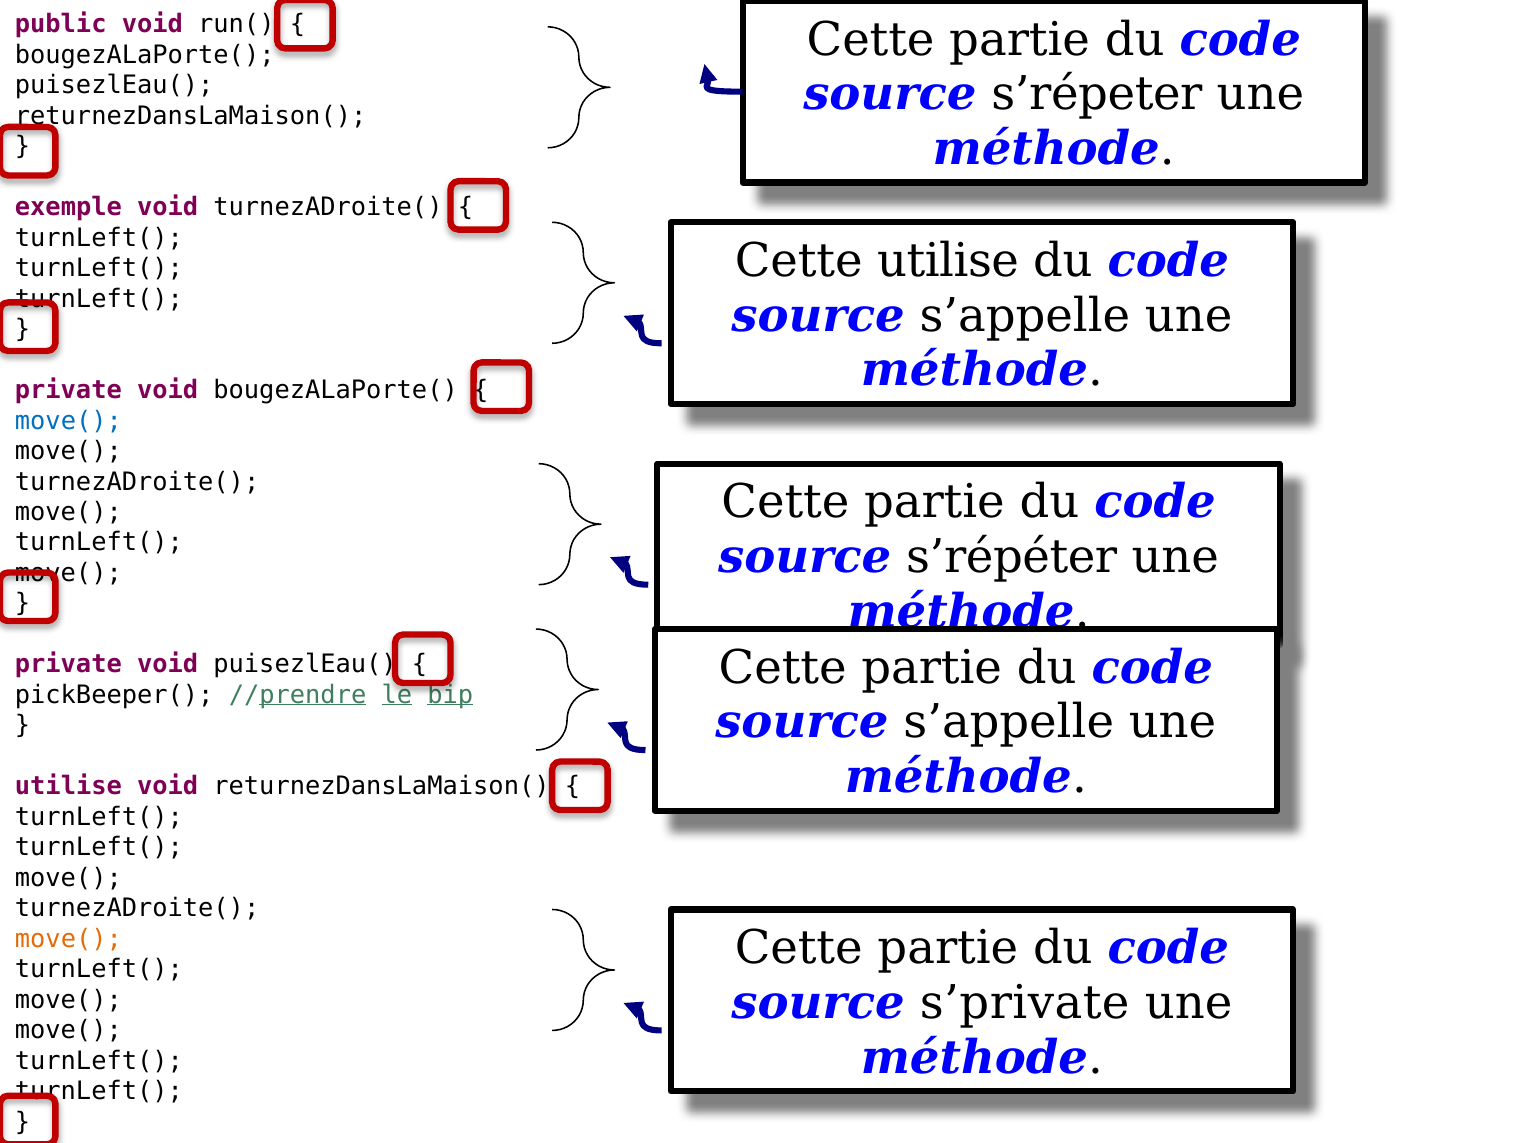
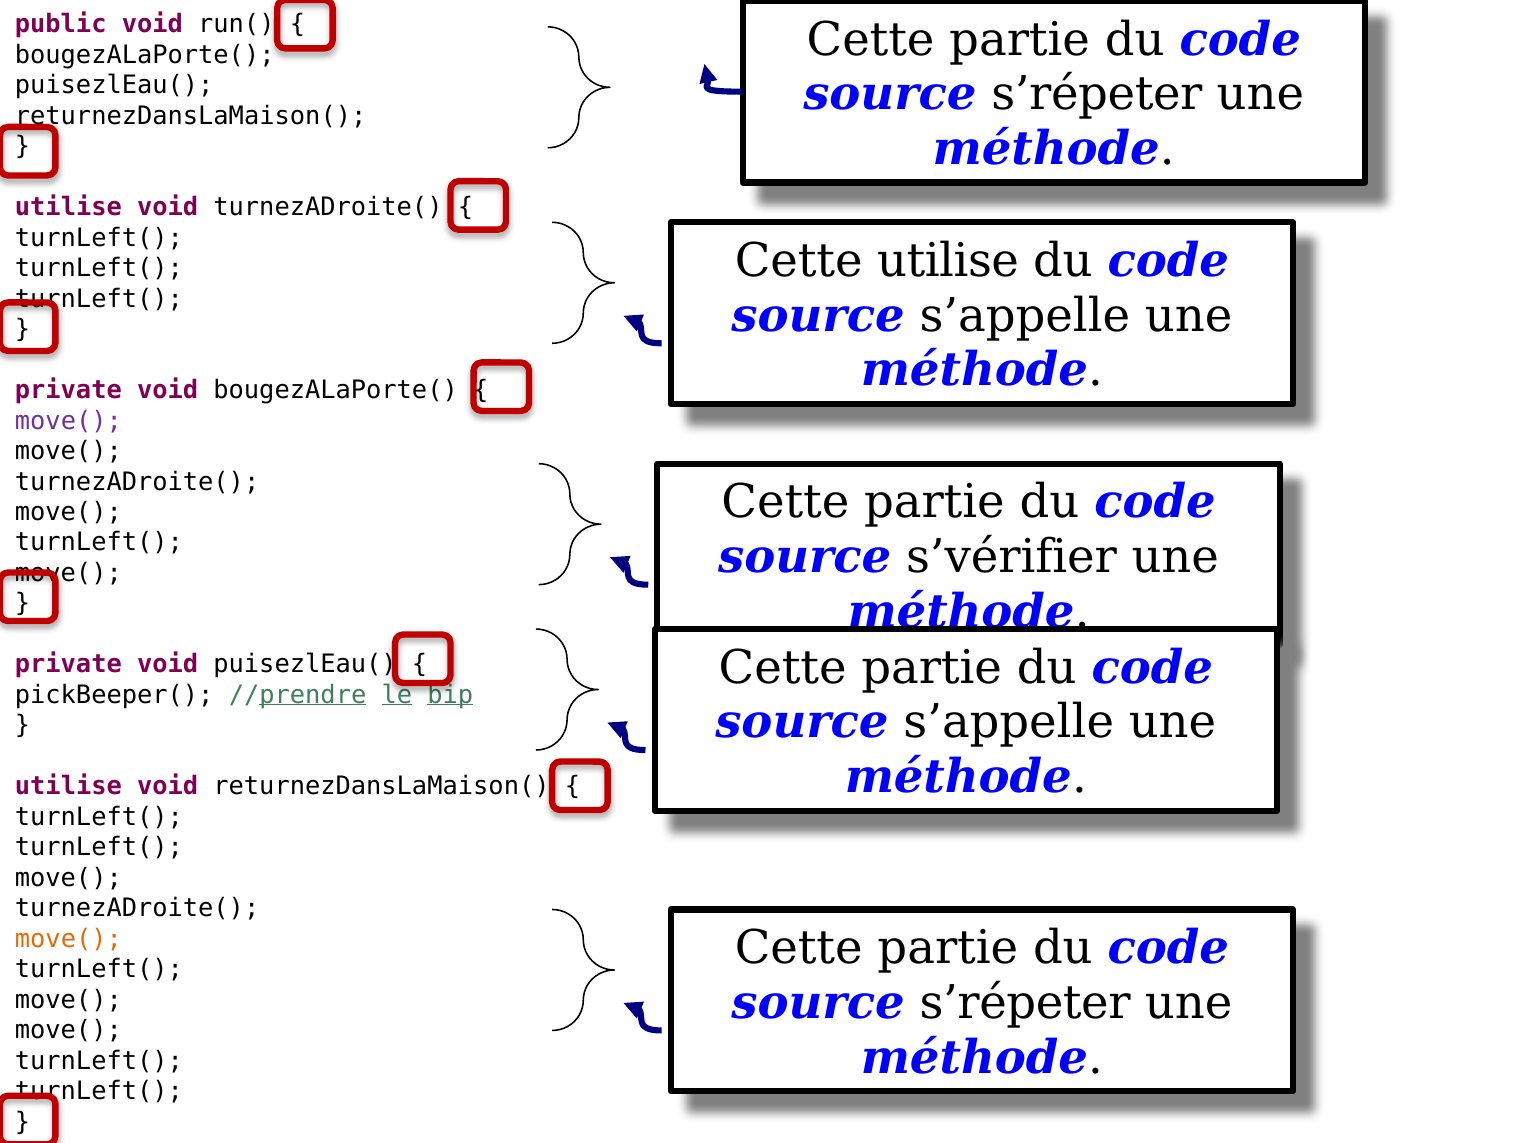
exemple at (68, 207): exemple -> utilise
move( at (68, 421) colour: blue -> purple
s’répéter: s’répéter -> s’vérifier
s’private at (1025, 1004): s’private -> s’répeter
